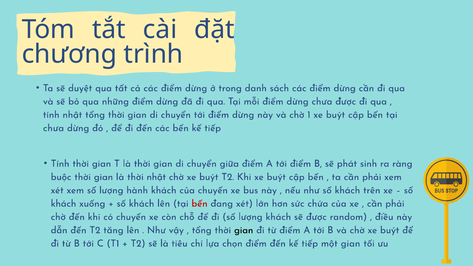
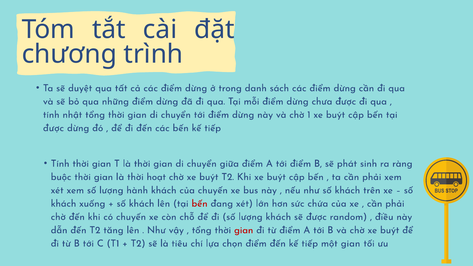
chưa at (53, 128): chưa -> được
thời nhật: nhật -> hoạt
gian at (244, 230) colour: black -> red
